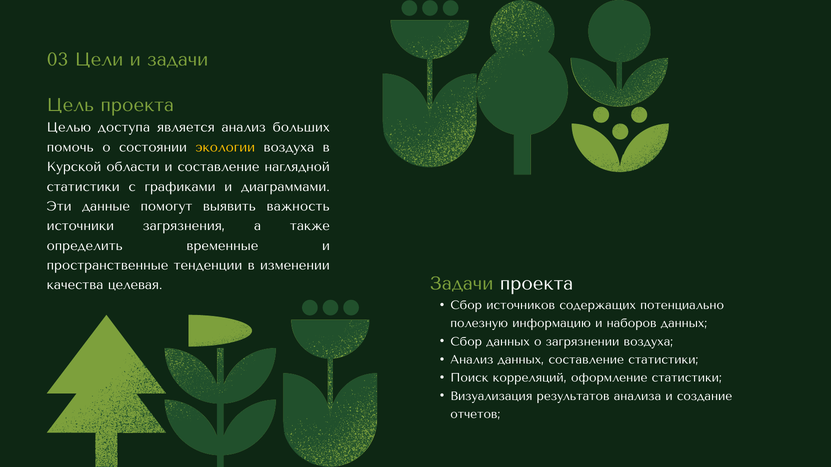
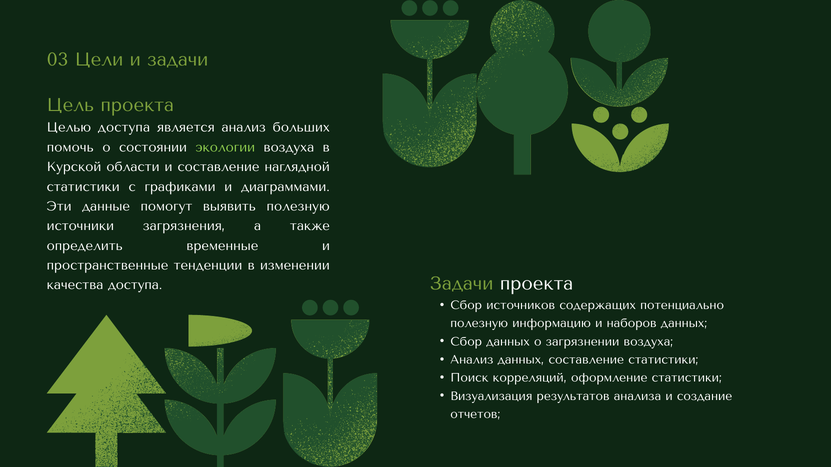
экологии colour: yellow -> light green
выявить важность: важность -> полезную
качества целевая: целевая -> доступа
